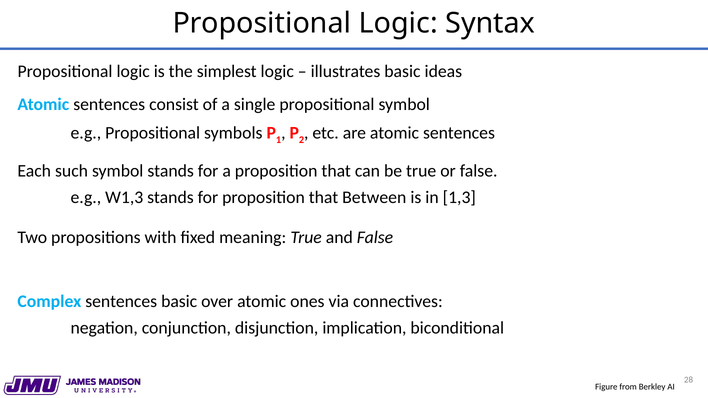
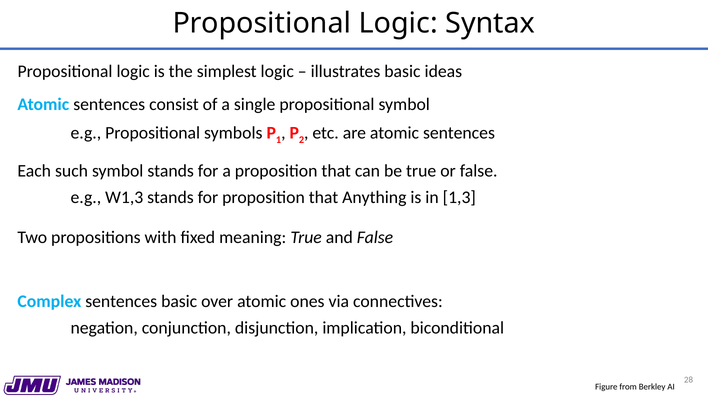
Between: Between -> Anything
